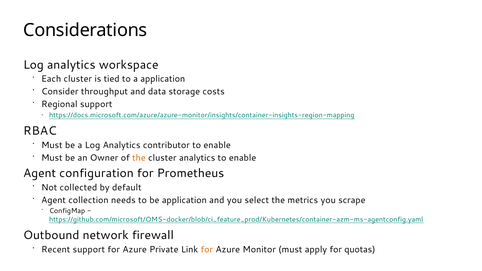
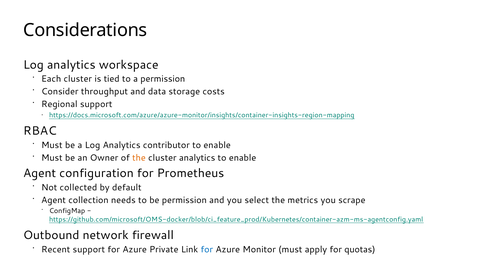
a application: application -> permission
be application: application -> permission
for at (207, 249) colour: orange -> blue
